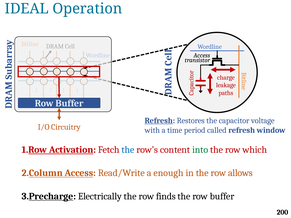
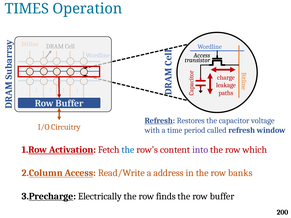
IDEAL: IDEAL -> TIMES
into colour: green -> purple
enough: enough -> address
allows: allows -> banks
